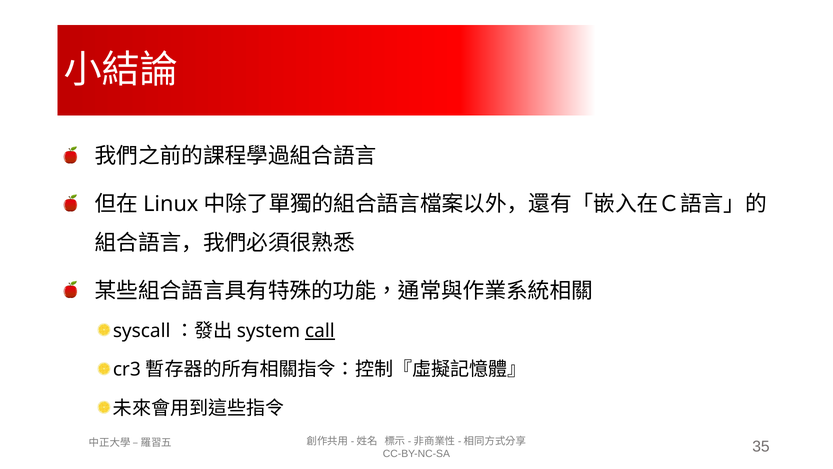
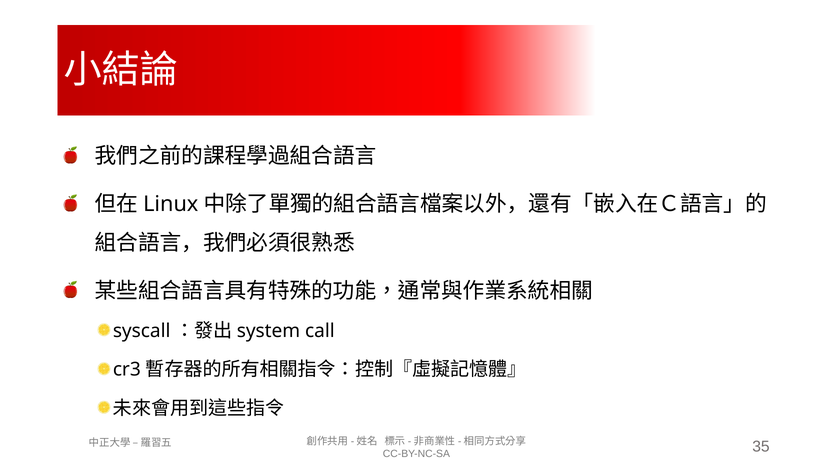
call underline: present -> none
